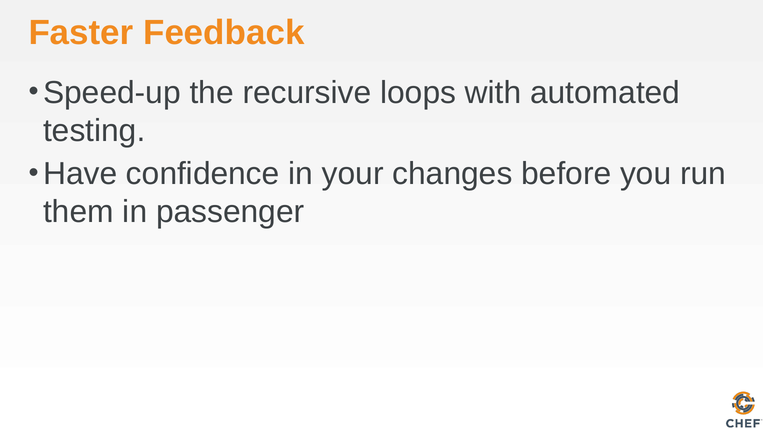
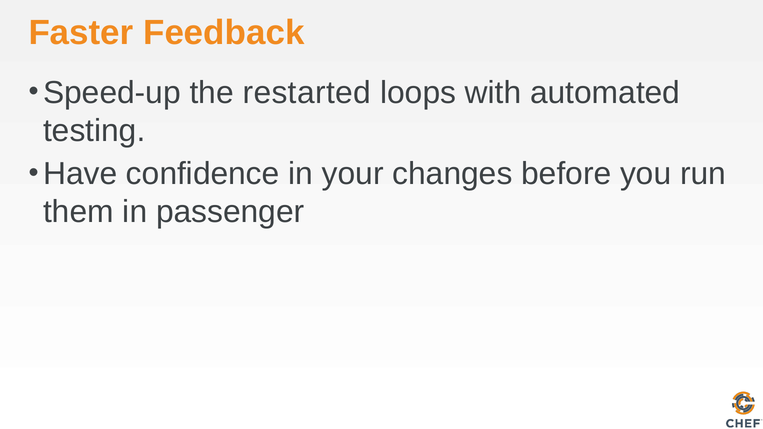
recursive: recursive -> restarted
